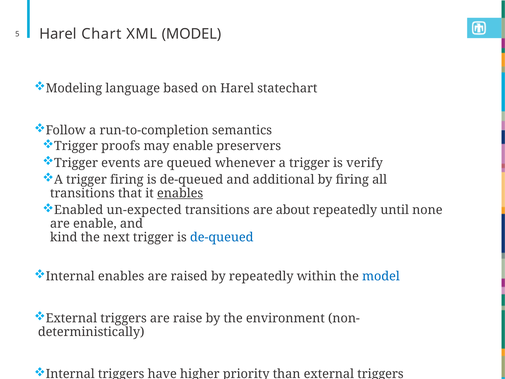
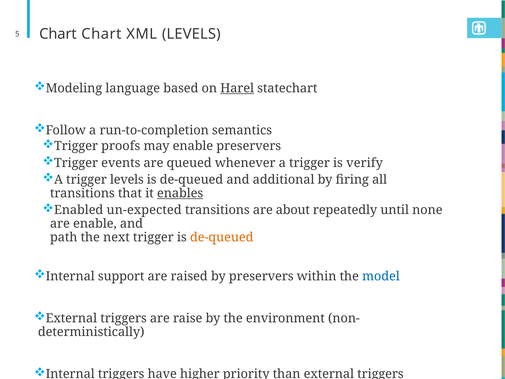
5 Harel: Harel -> Chart
XML MODEL: MODEL -> LEVELS
Harel at (237, 88) underline: none -> present
trigger firing: firing -> levels
kind: kind -> path
de-queued at (222, 237) colour: blue -> orange
Internal enables: enables -> support
by repeatedly: repeatedly -> preservers
